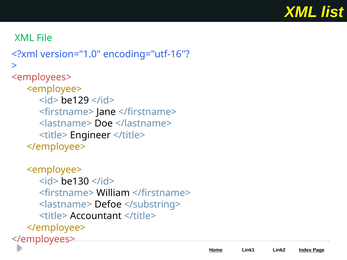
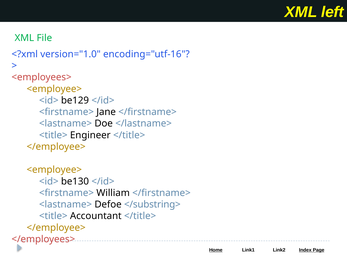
list: list -> left
